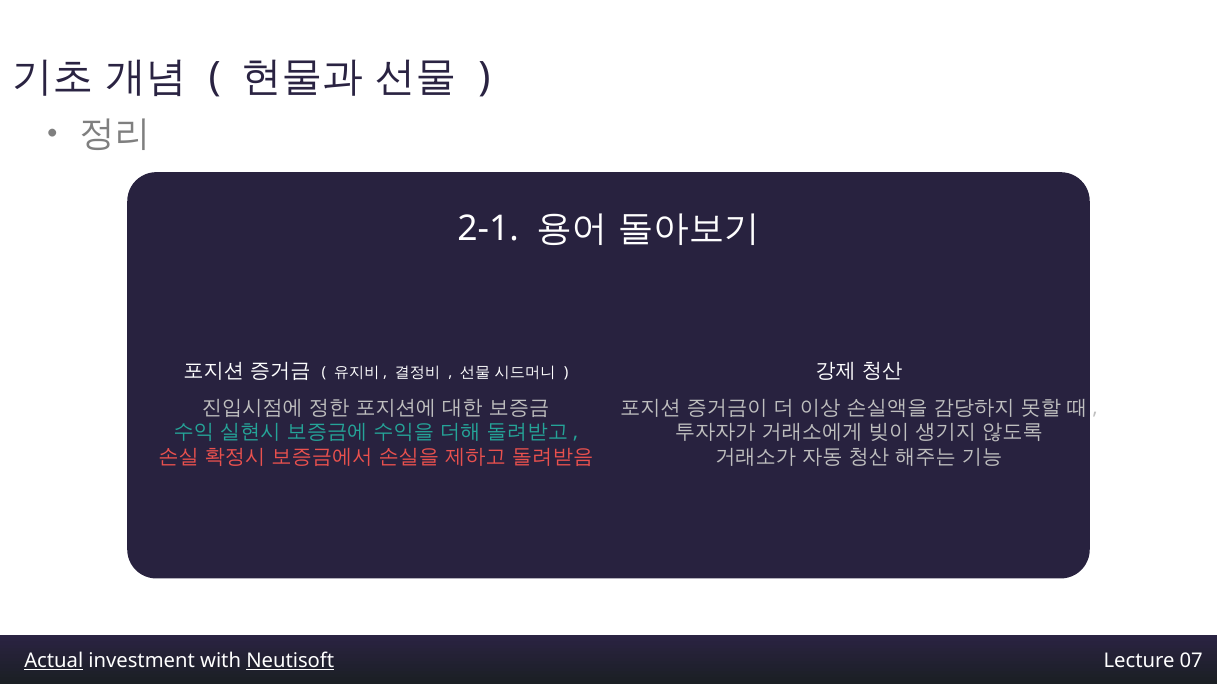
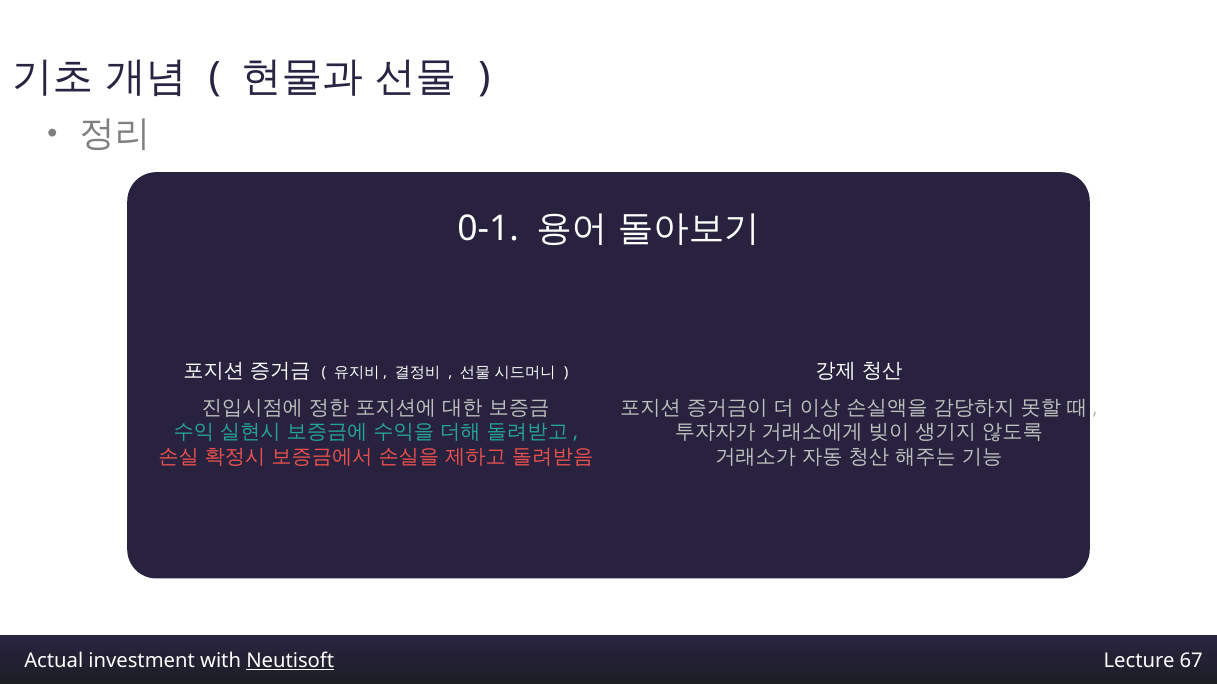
2-1: 2-1 -> 0-1
Actual underline: present -> none
07: 07 -> 67
